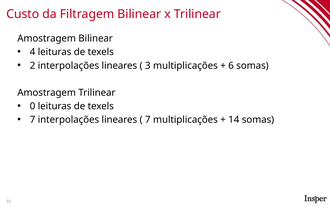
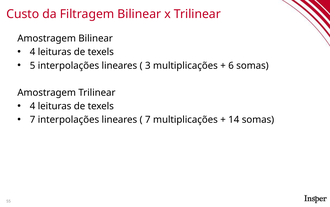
2: 2 -> 5
0 at (33, 106): 0 -> 4
